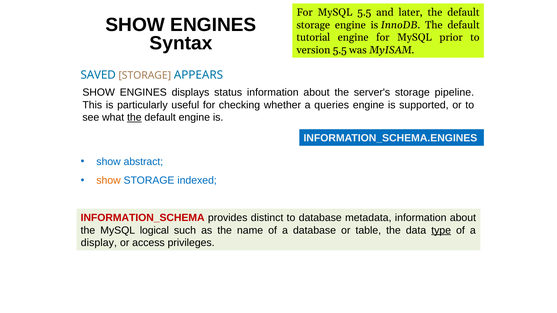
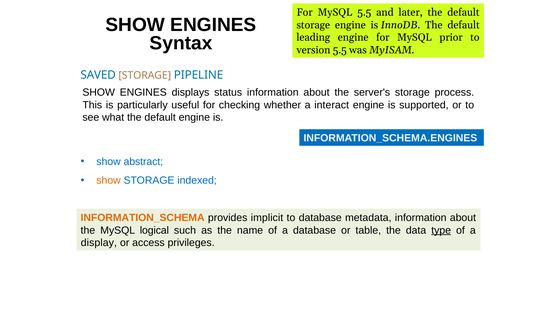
tutorial: tutorial -> leading
APPEARS: APPEARS -> PIPELINE
pipeline: pipeline -> process
queries: queries -> interact
the at (134, 118) underline: present -> none
INFORMATION_SCHEMA colour: red -> orange
distinct: distinct -> implicit
